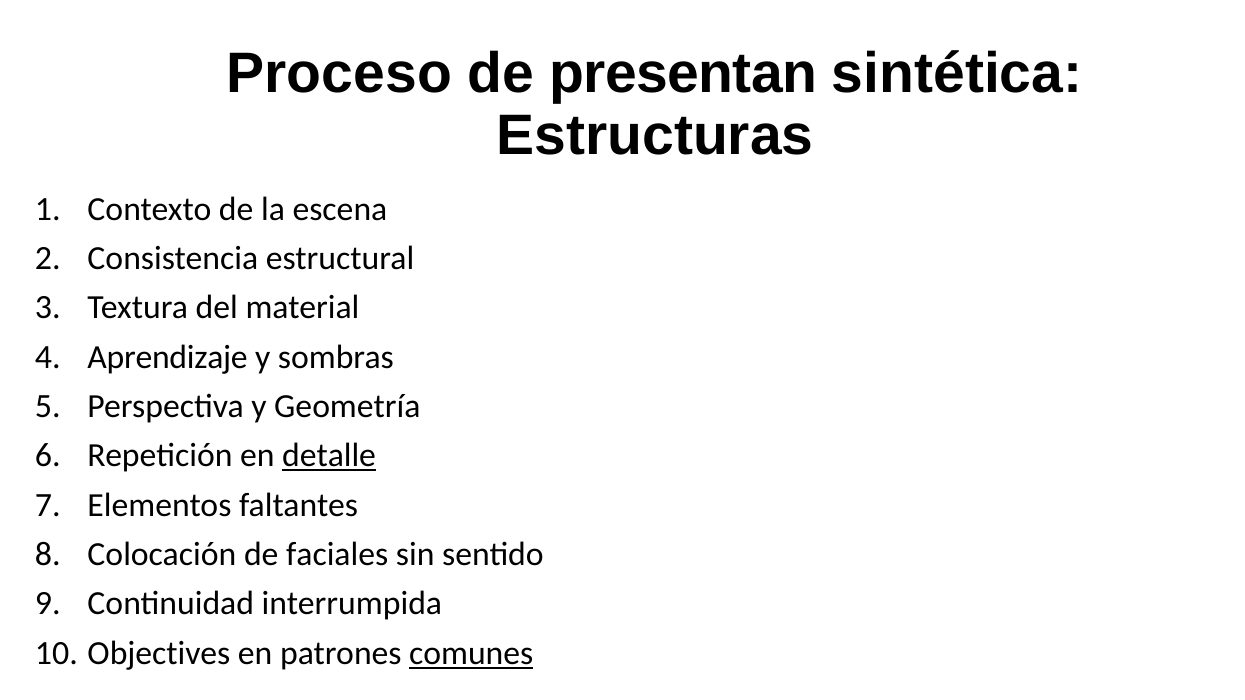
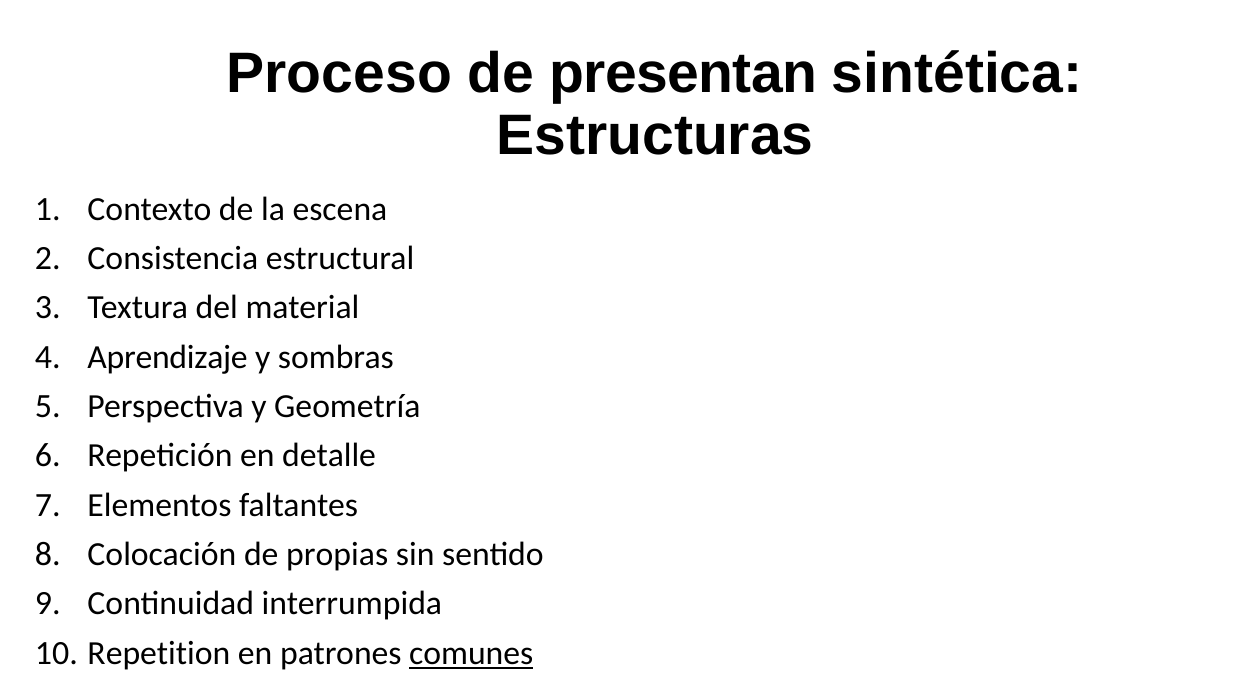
detalle underline: present -> none
faciales: faciales -> propias
Objectives: Objectives -> Repetition
